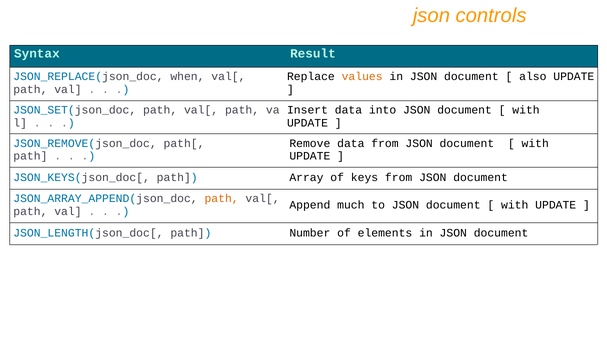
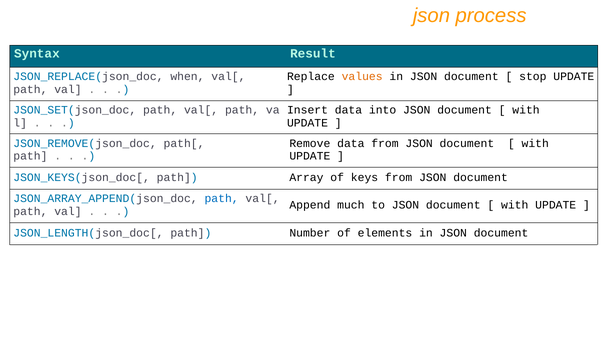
controls: controls -> process
also: also -> stop
path at (222, 199) colour: orange -> blue
